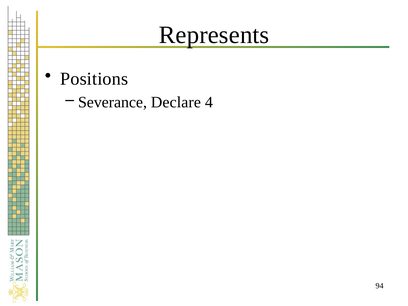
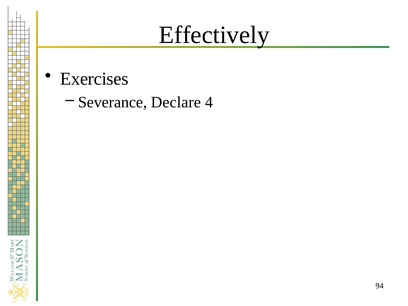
Represents: Represents -> Effectively
Positions: Positions -> Exercises
